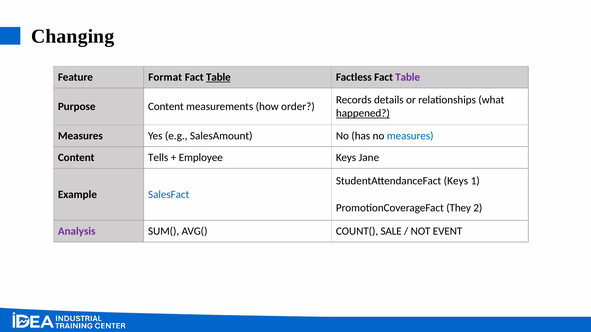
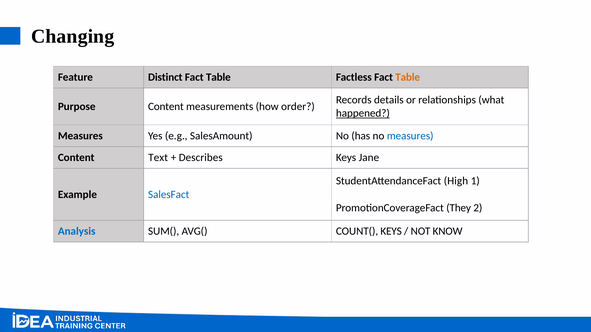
Format: Format -> Distinct
Table at (218, 77) underline: present -> none
Table at (408, 77) colour: purple -> orange
Tells: Tells -> Text
Employee: Employee -> Describes
StudentAttendanceFact Keys: Keys -> High
Analysis colour: purple -> blue
COUNT( SALE: SALE -> KEYS
EVENT: EVENT -> KNOW
